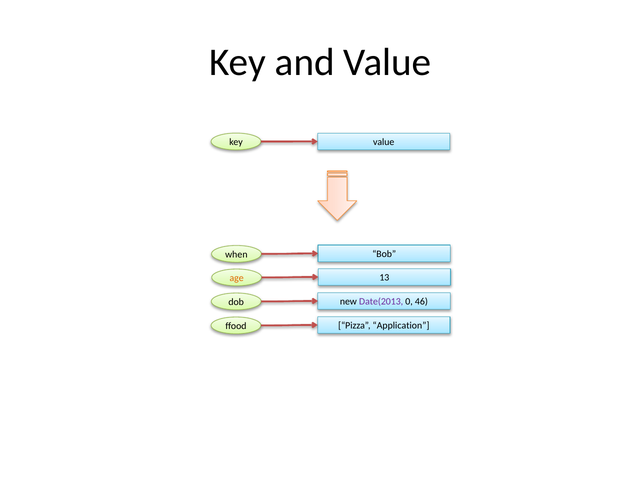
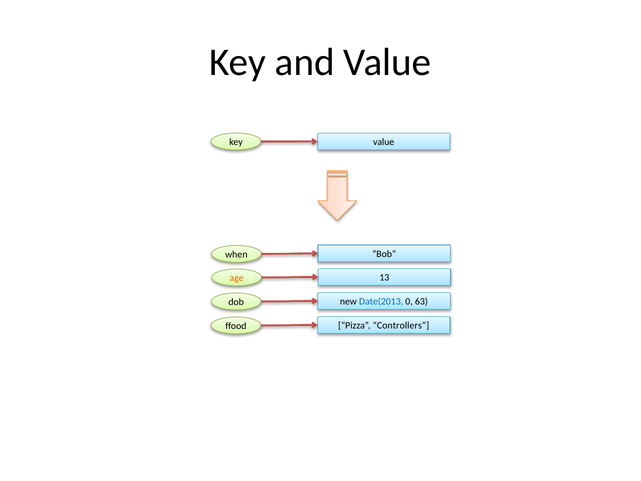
Date(2013 colour: purple -> blue
46: 46 -> 63
Application: Application -> Controllers
